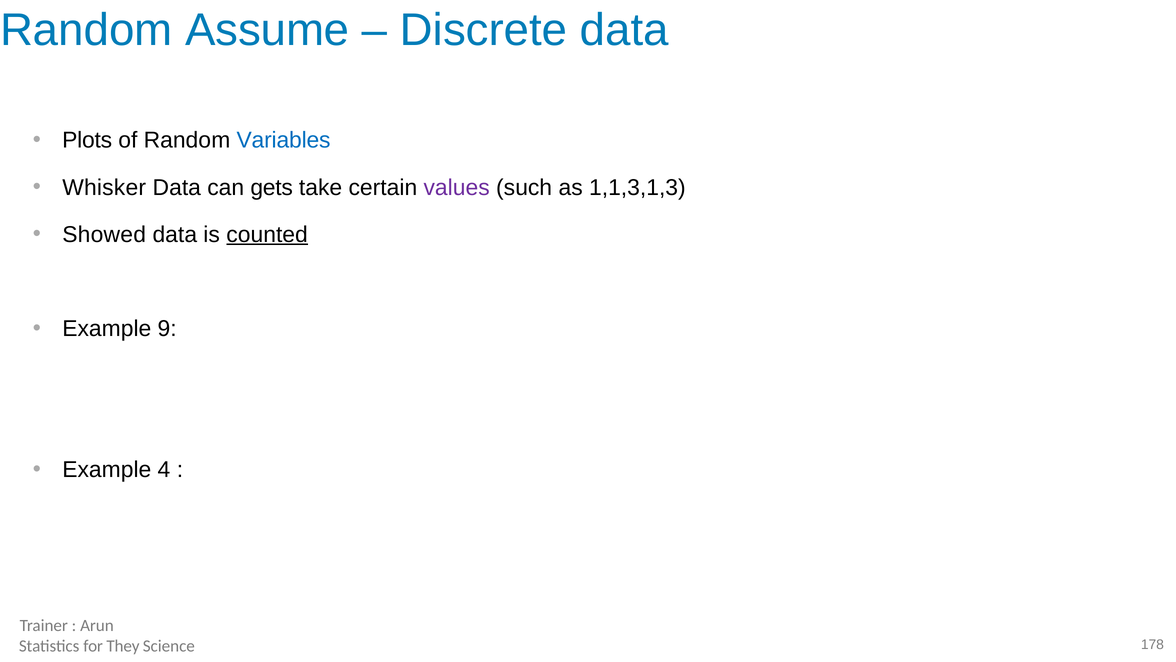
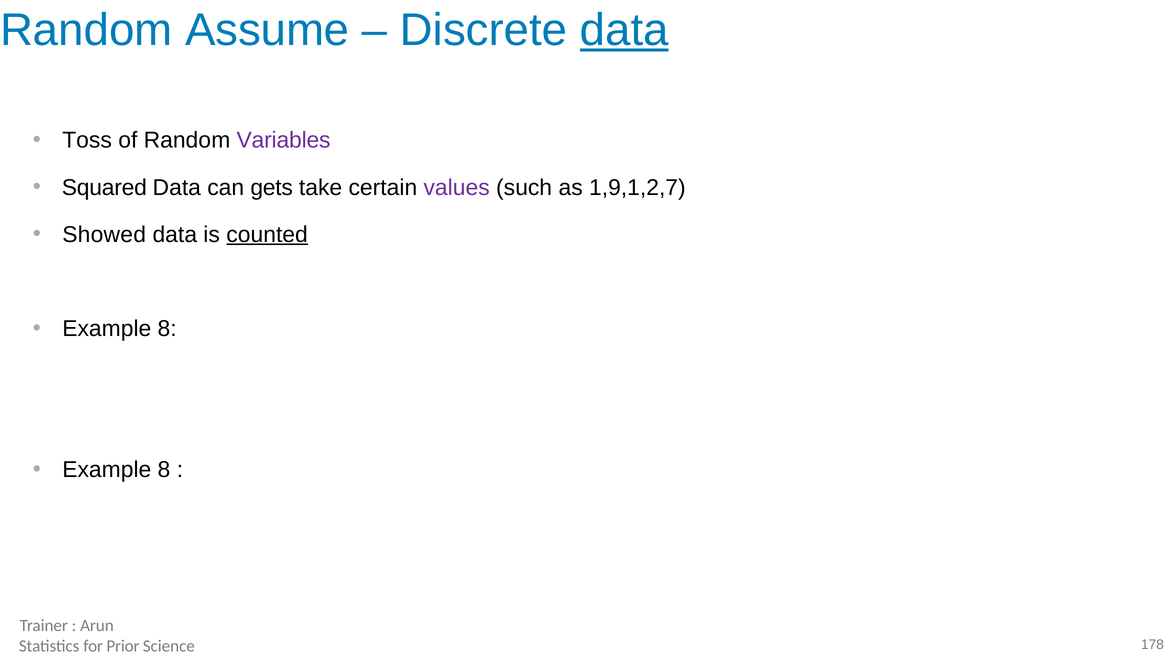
data at (624, 30) underline: none -> present
Plots: Plots -> Toss
Variables colour: blue -> purple
Whisker: Whisker -> Squared
1,1,3,1,3: 1,1,3,1,3 -> 1,9,1,2,7
9 at (167, 328): 9 -> 8
4 at (164, 470): 4 -> 8
They: They -> Prior
